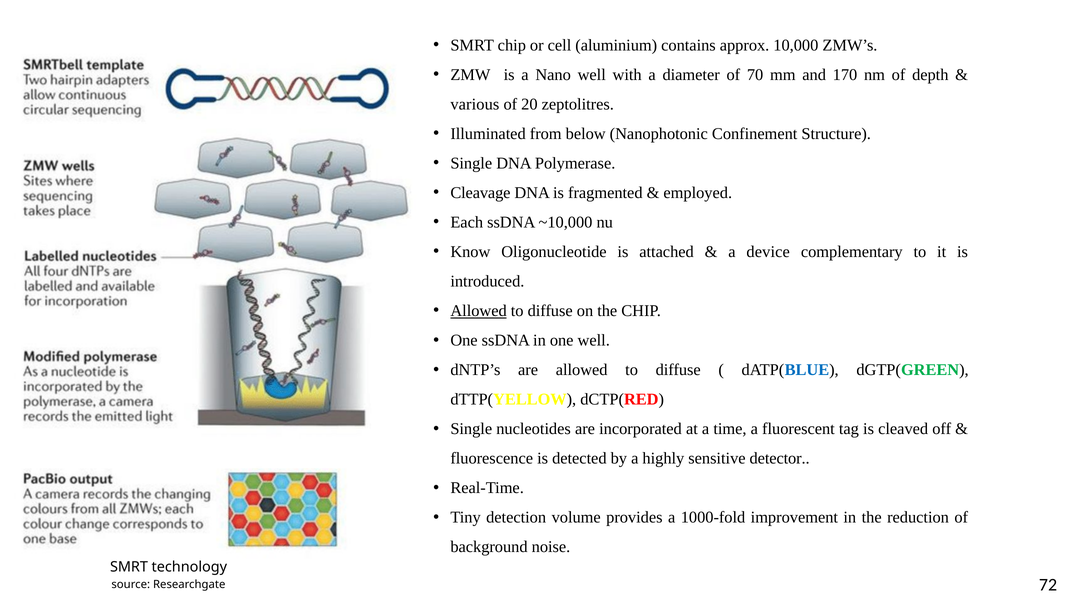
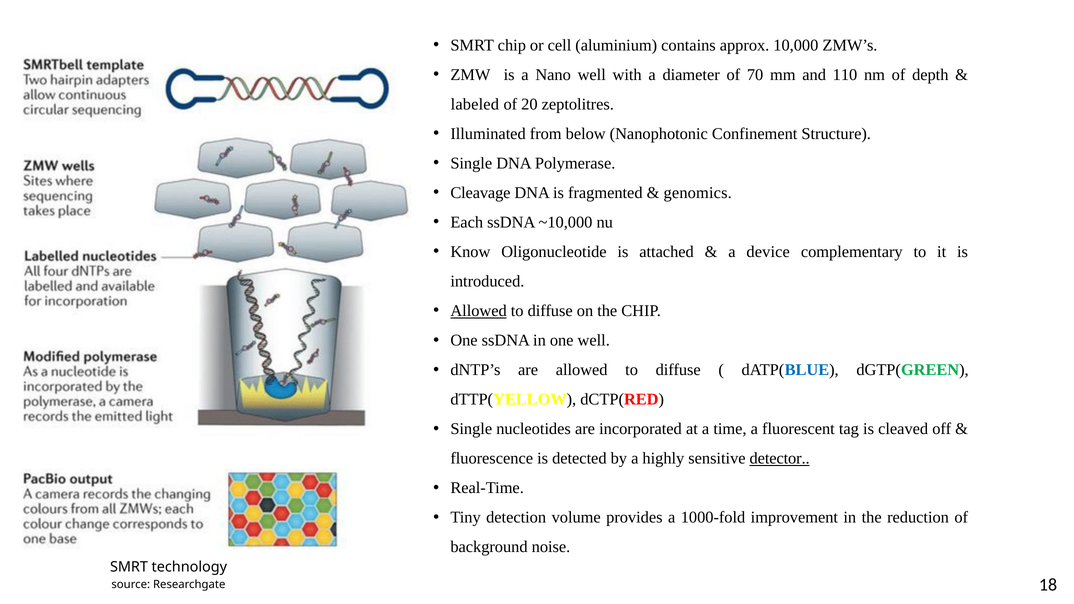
170: 170 -> 110
various: various -> labeled
employed: employed -> genomics
detector underline: none -> present
72: 72 -> 18
